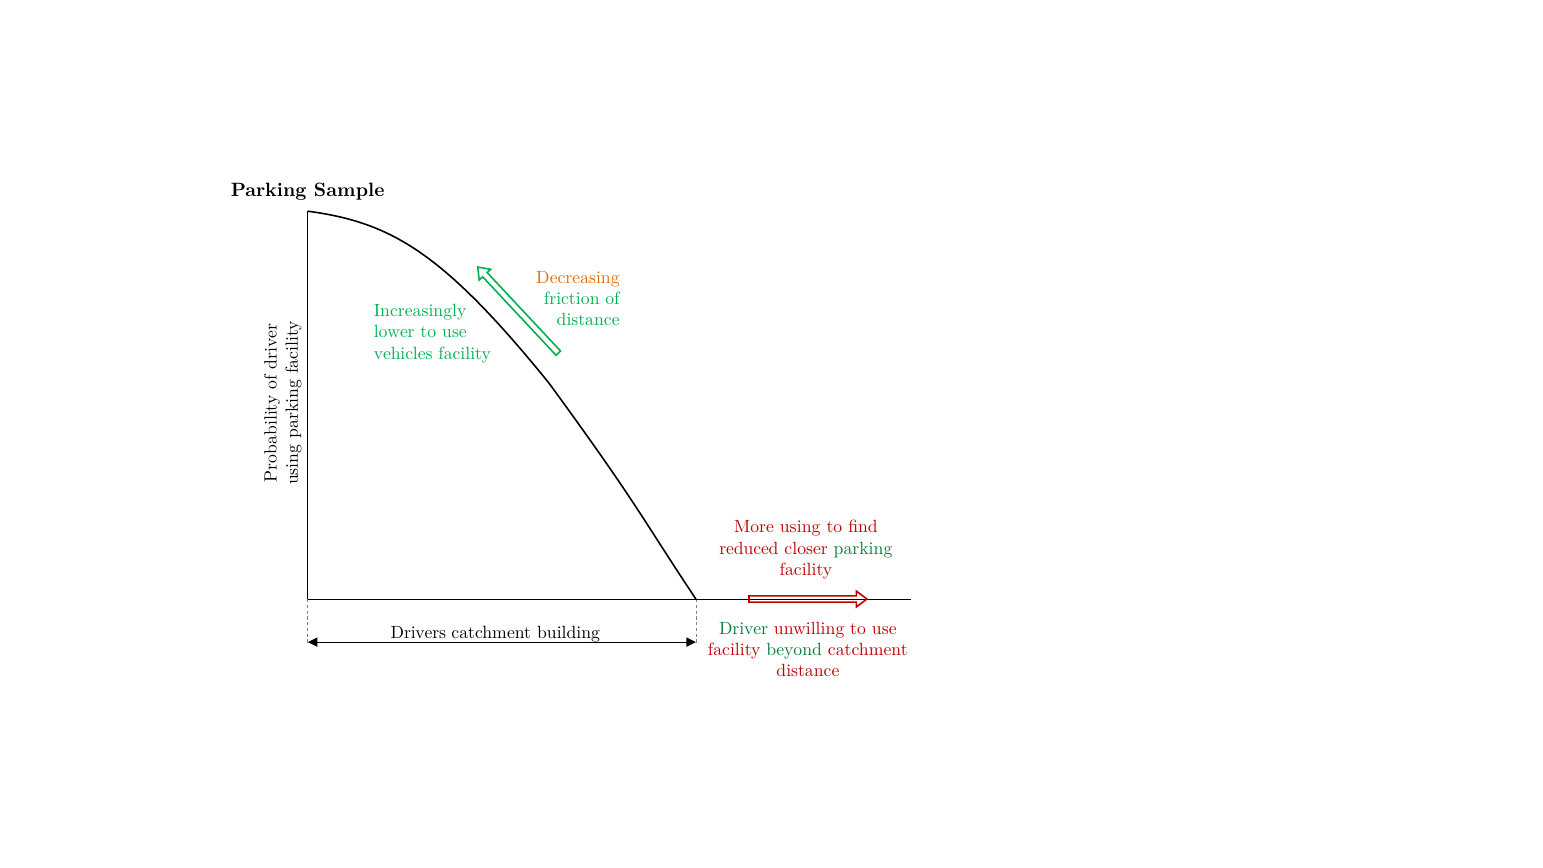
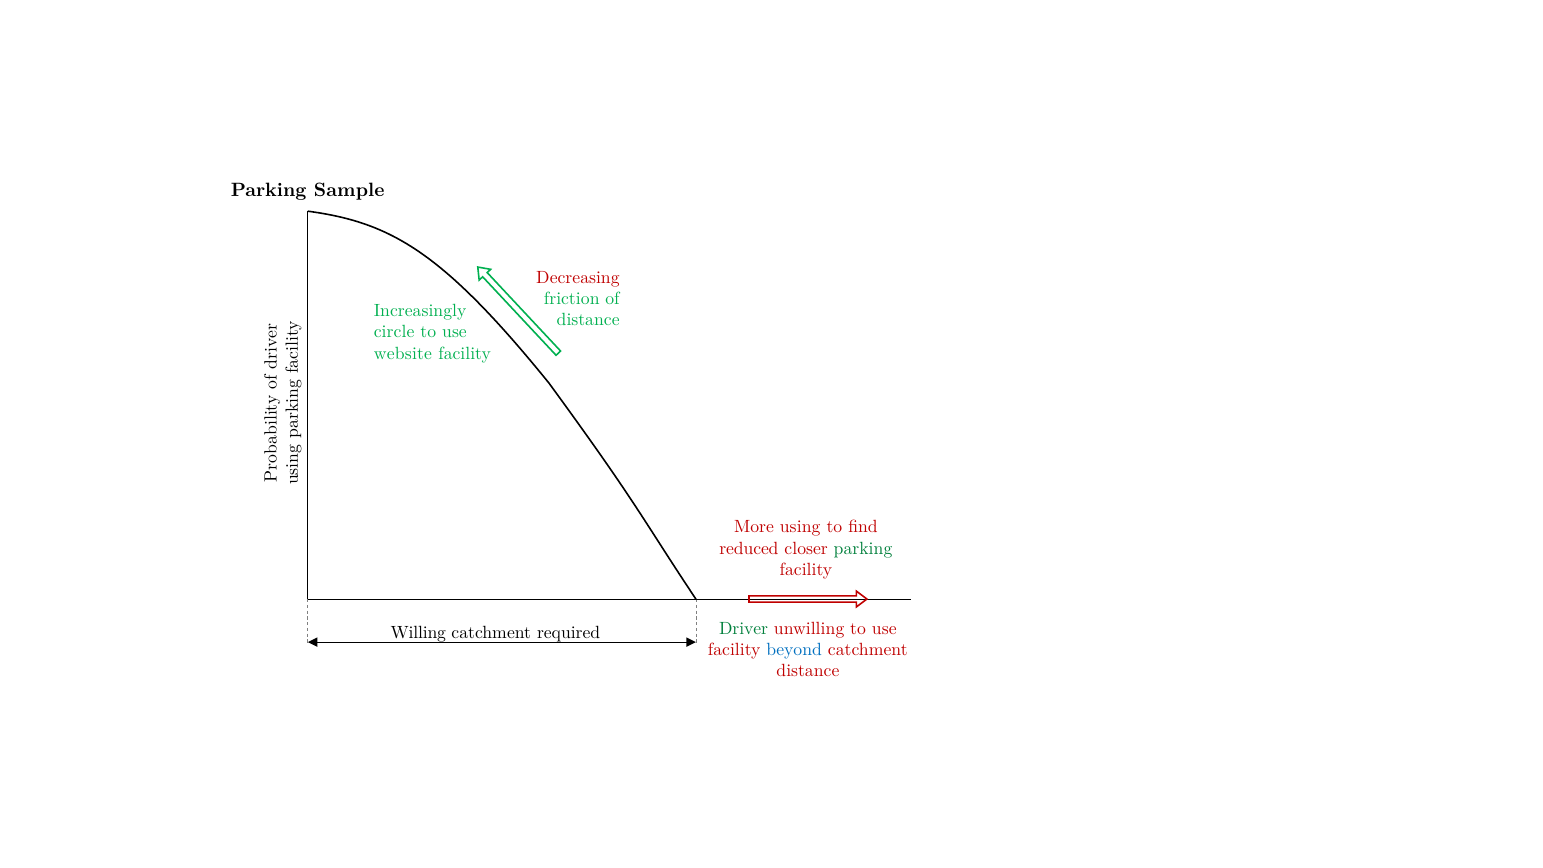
Decreasing colour: orange -> red
lower: lower -> circle
vehicles: vehicles -> website
Drivers: Drivers -> Willing
building: building -> required
beyond colour: green -> blue
